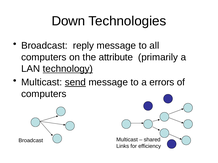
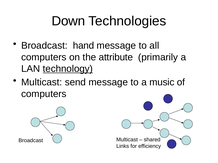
reply: reply -> hand
send underline: present -> none
errors: errors -> music
